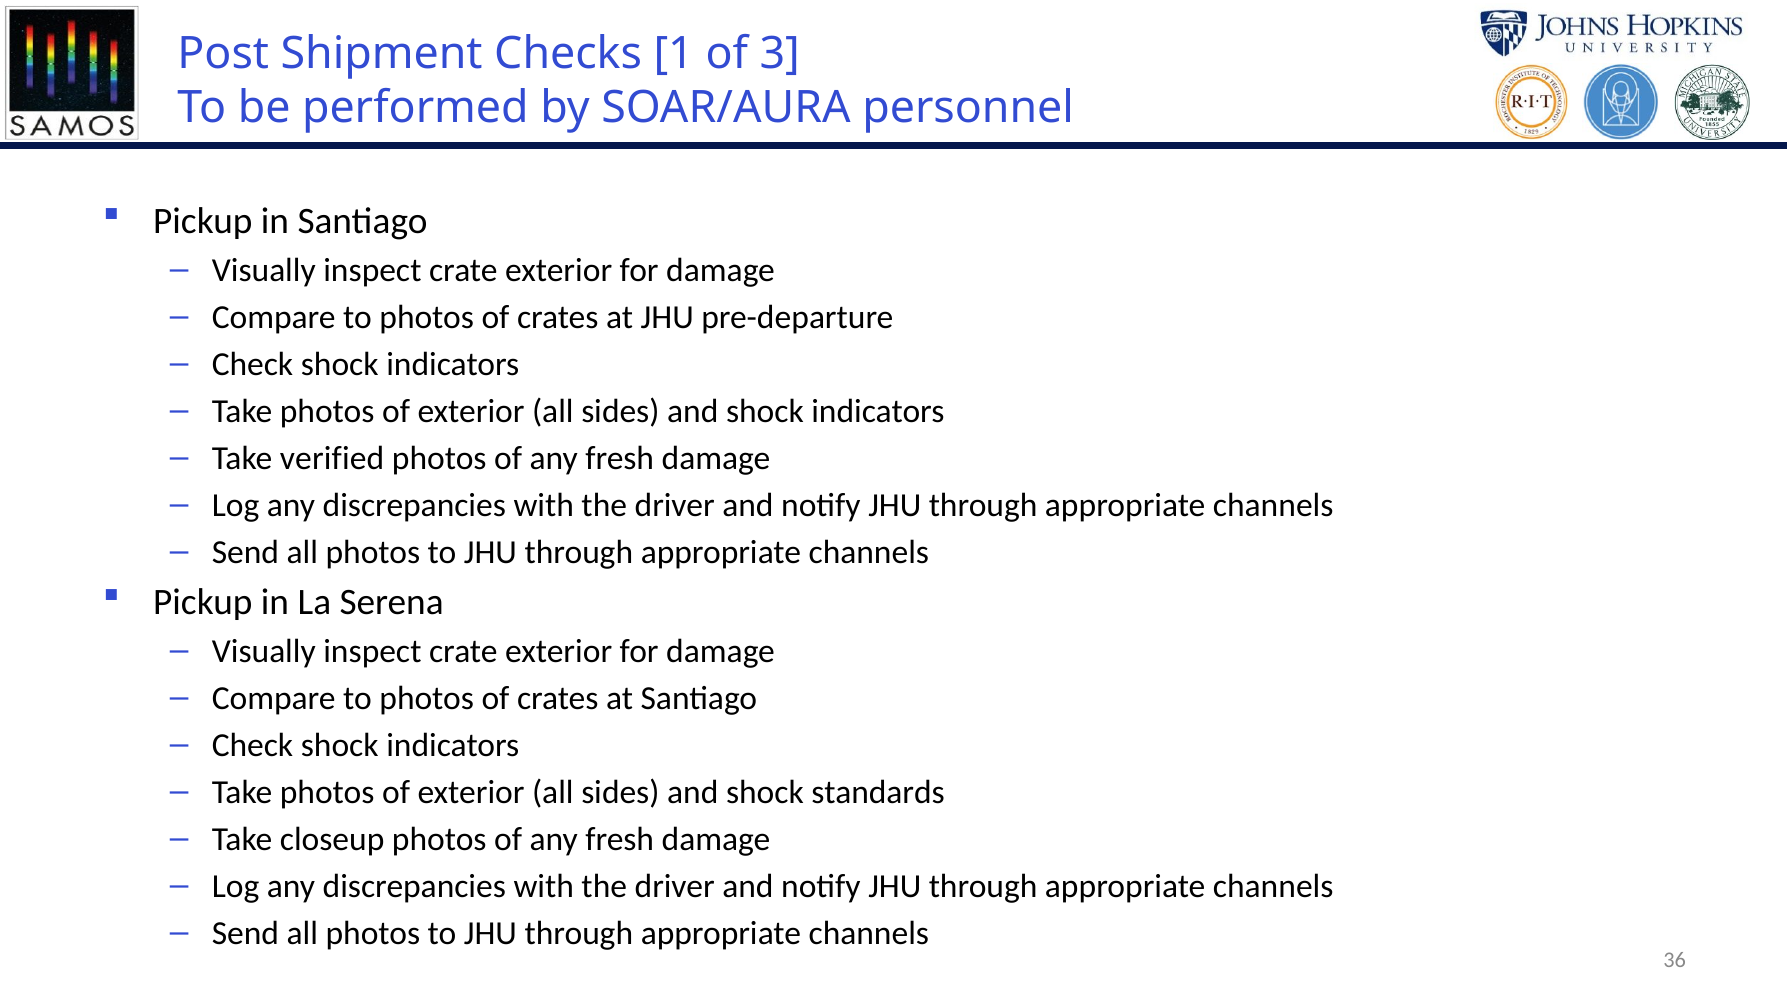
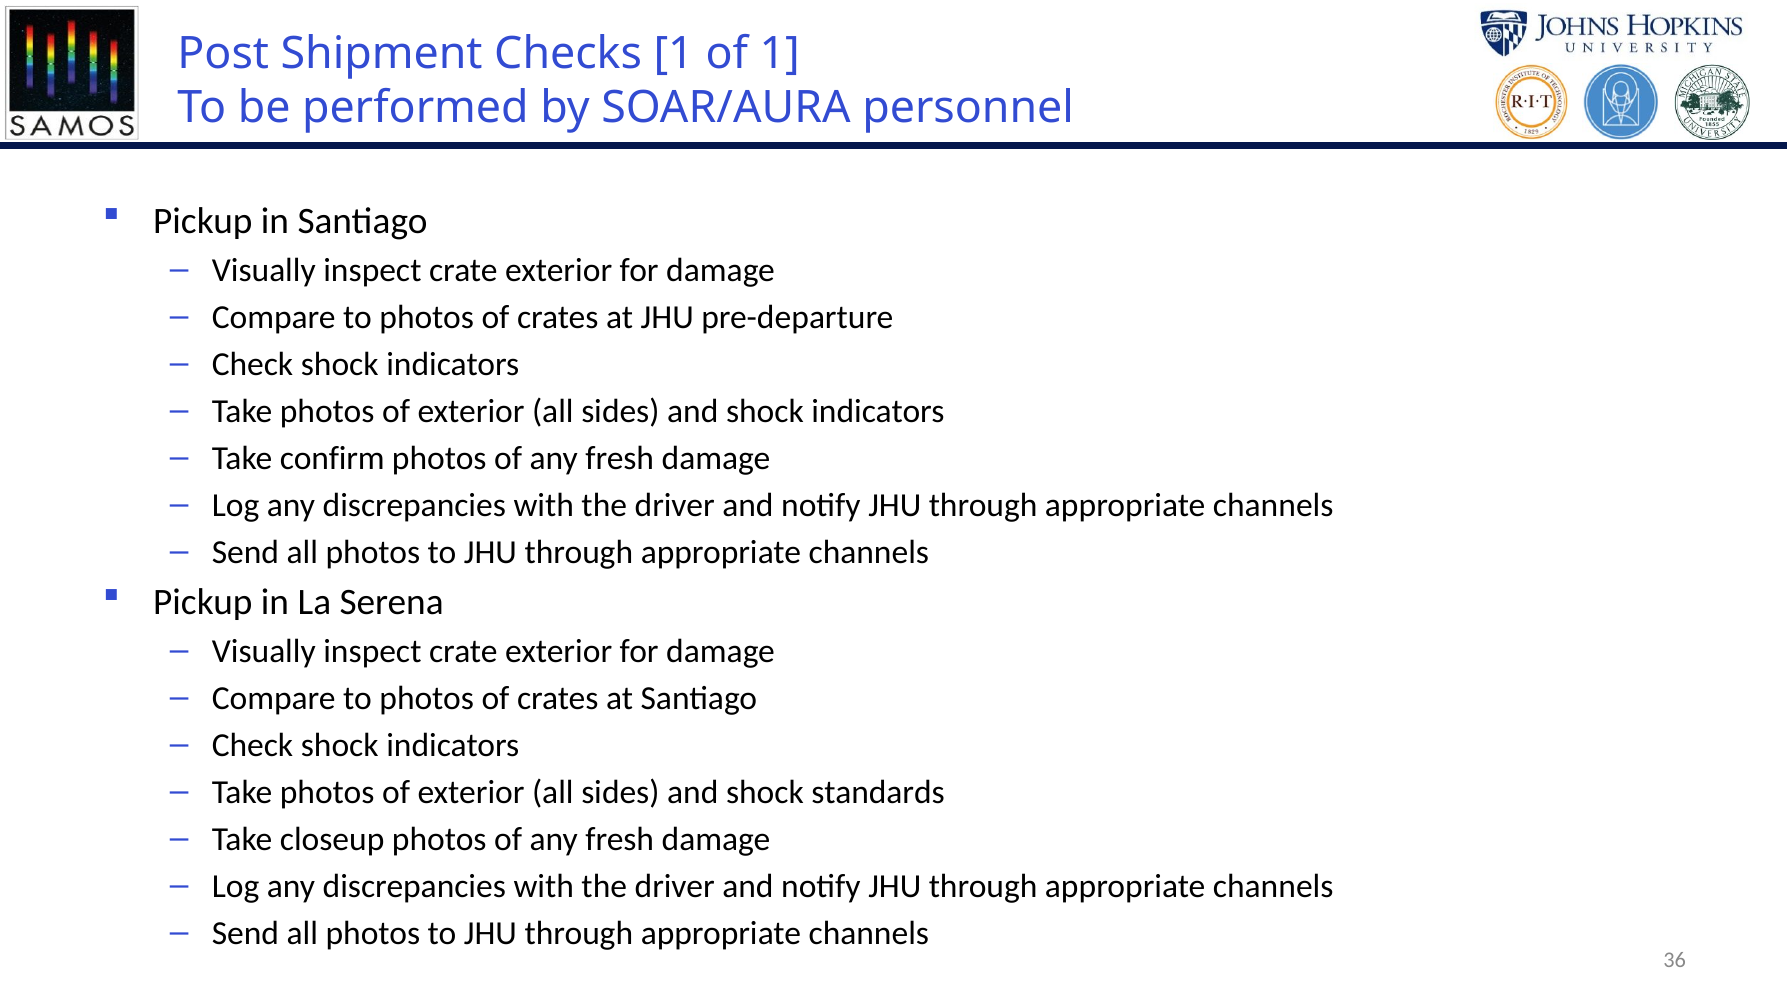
of 3: 3 -> 1
verified: verified -> confirm
